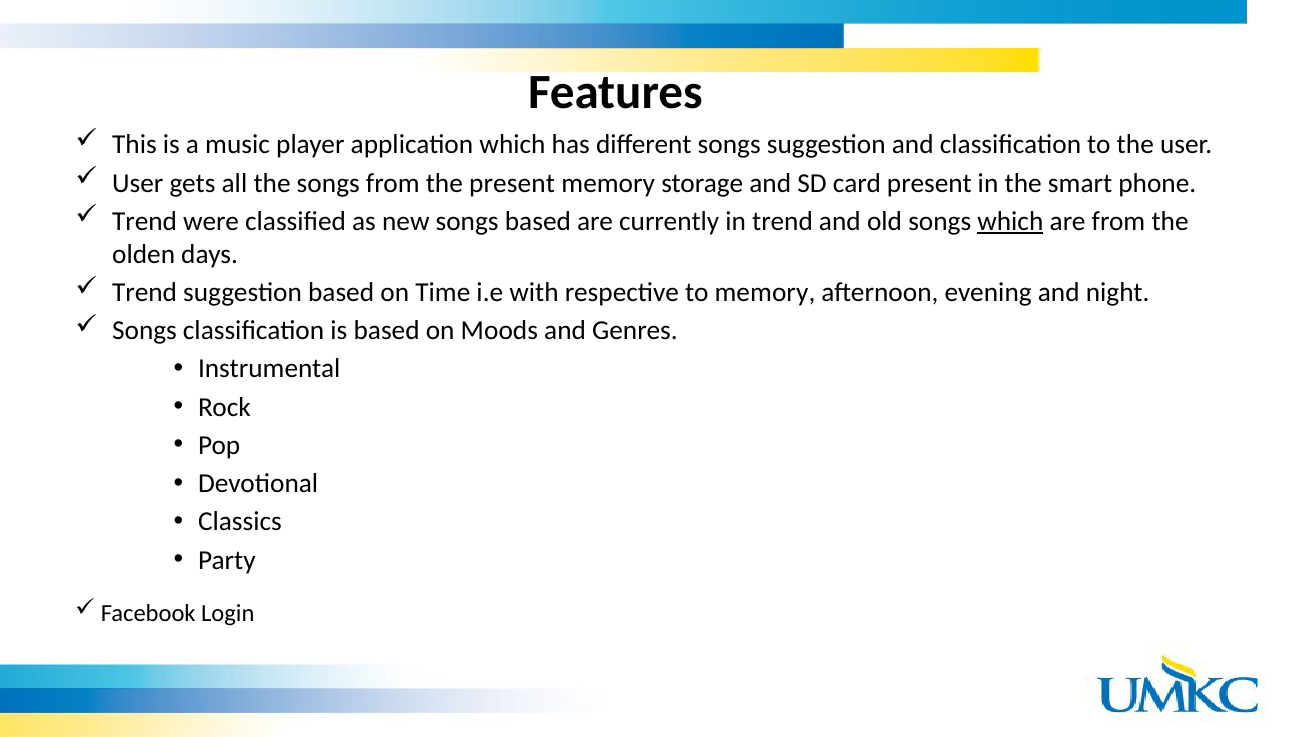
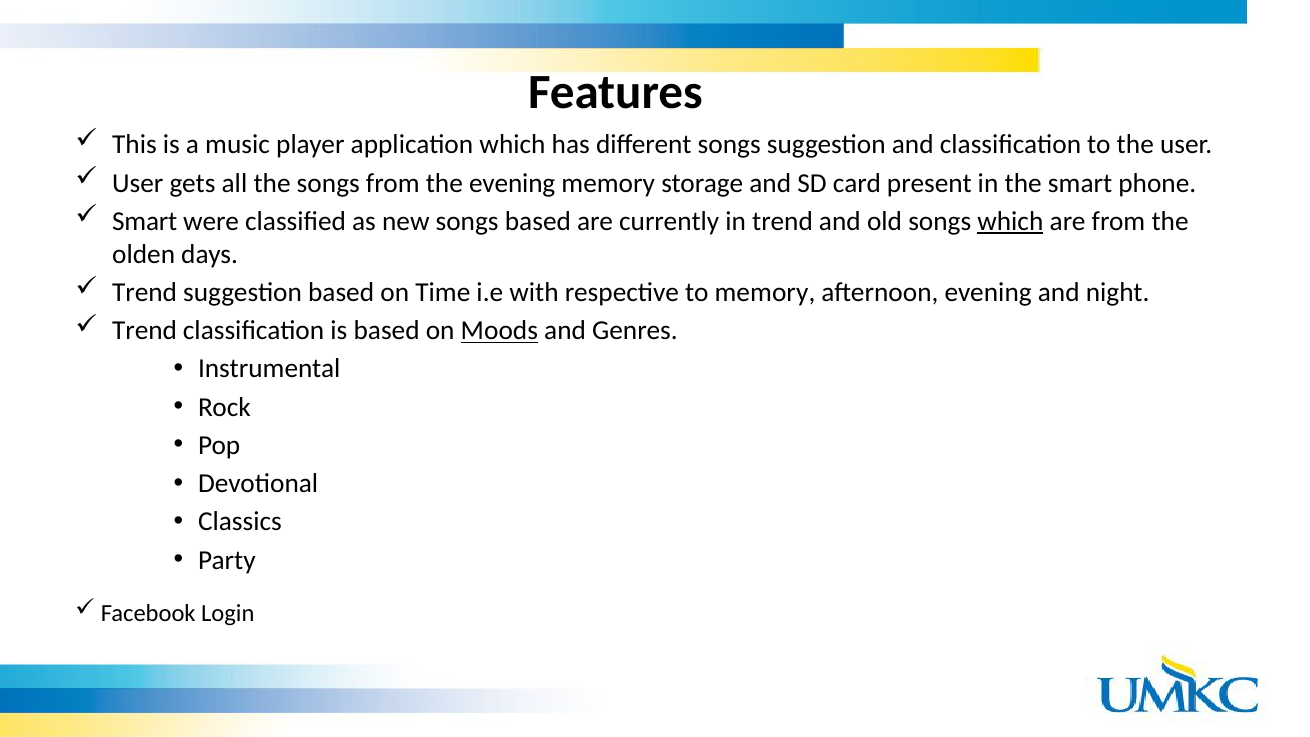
the present: present -> evening
Trend at (145, 221): Trend -> Smart
Songs at (145, 331): Songs -> Trend
Moods underline: none -> present
